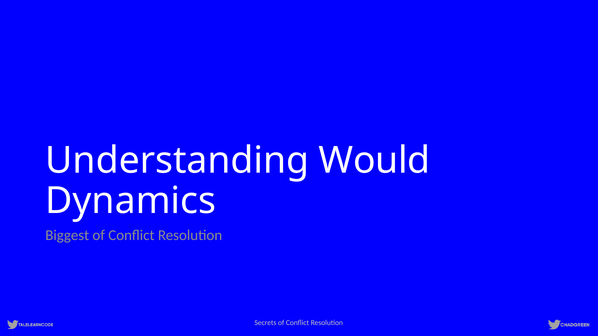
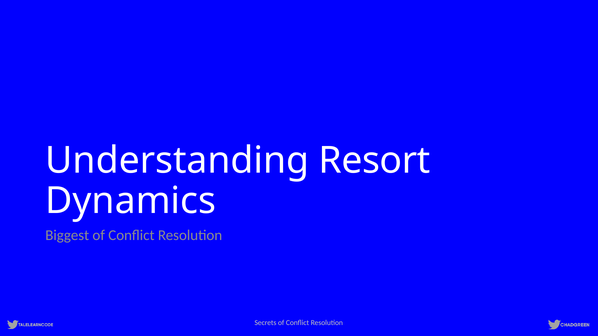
Would: Would -> Resort
